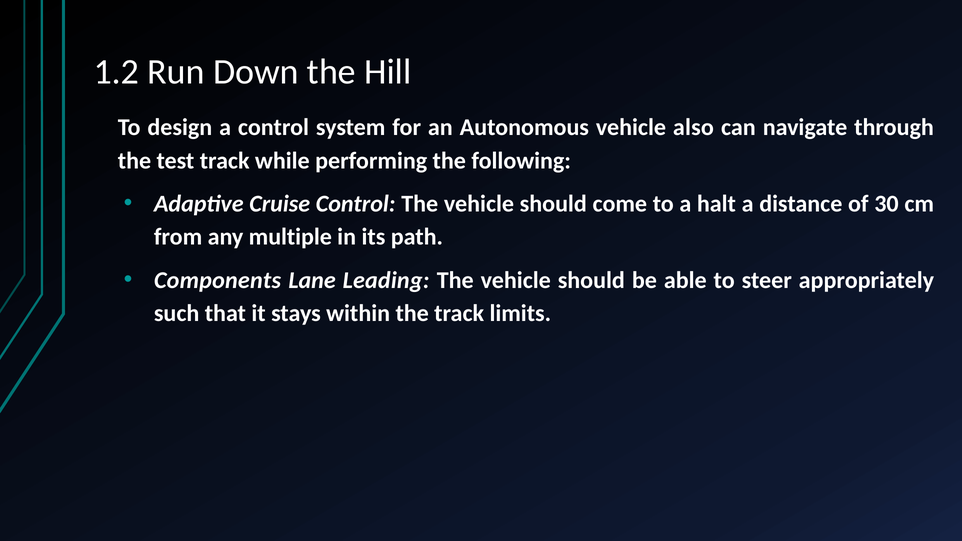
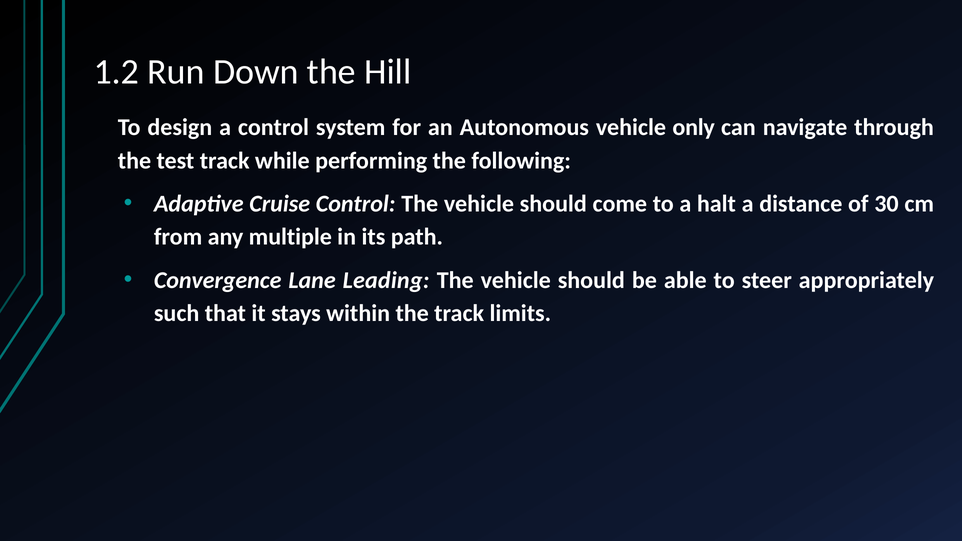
also: also -> only
Components: Components -> Convergence
